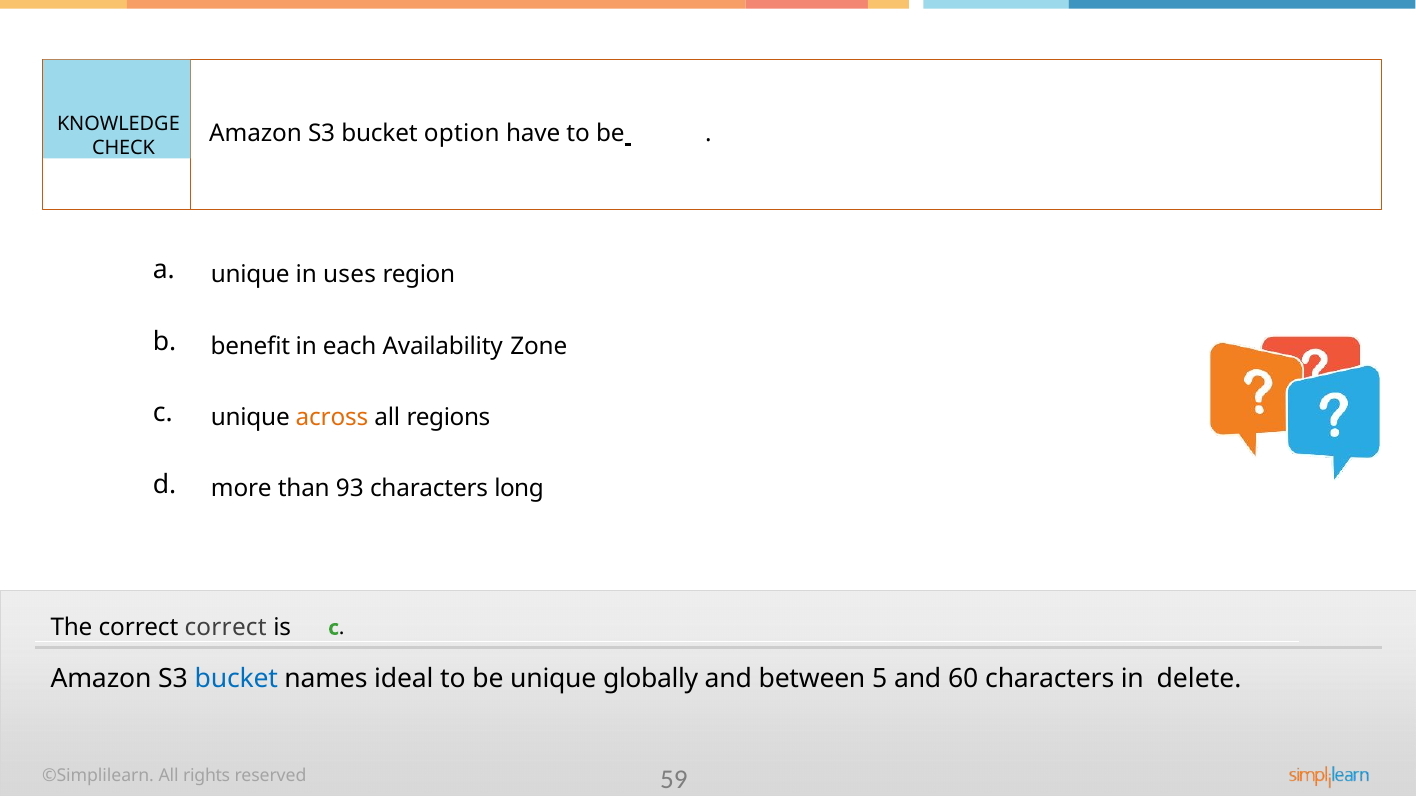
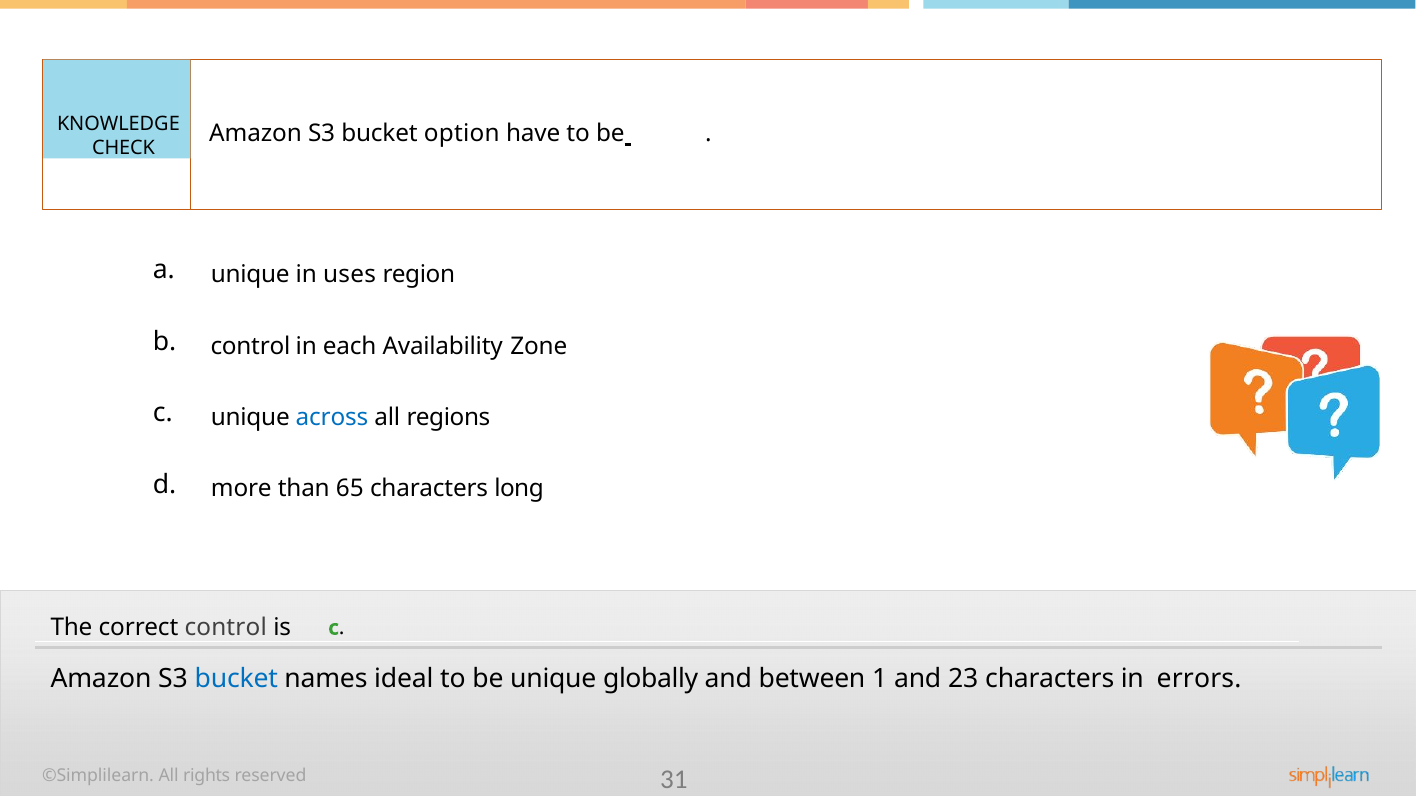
benefit at (250, 347): benefit -> control
across colour: orange -> blue
93: 93 -> 65
correct correct: correct -> control
5: 5 -> 1
60: 60 -> 23
delete: delete -> errors
59: 59 -> 31
